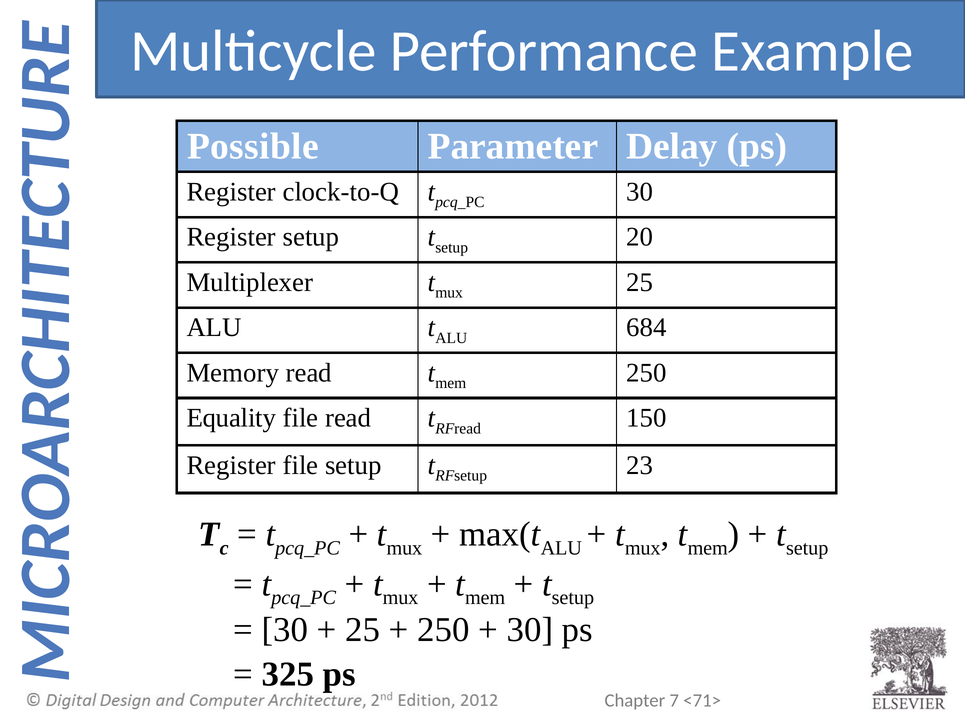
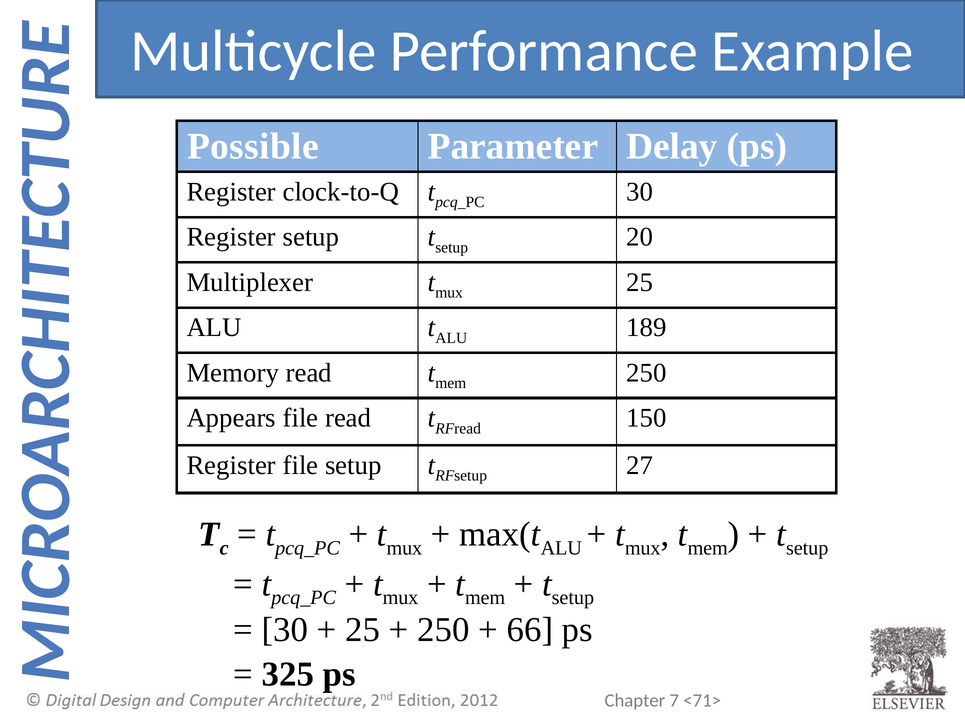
684: 684 -> 189
Equality: Equality -> Appears
23: 23 -> 27
30 at (530, 630): 30 -> 66
